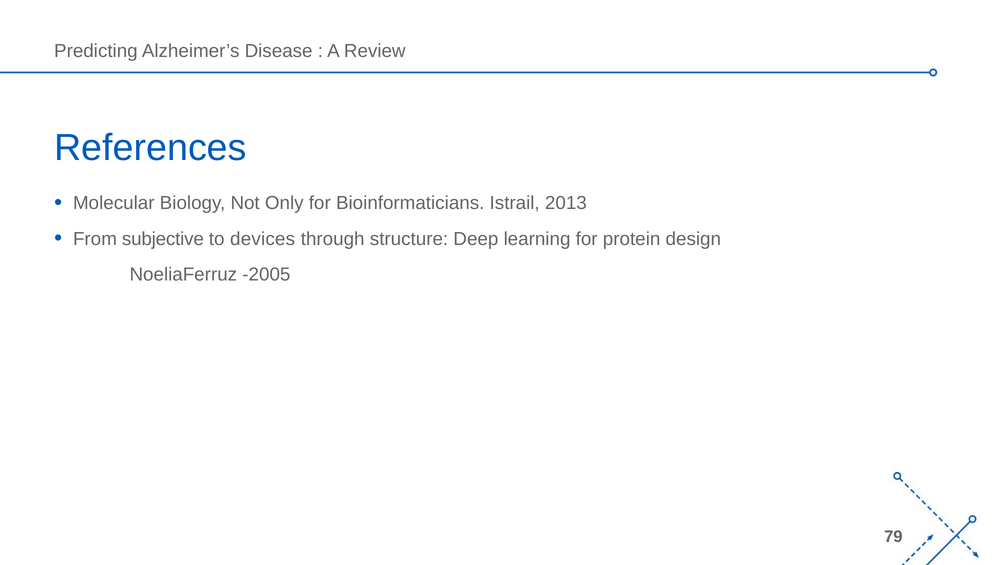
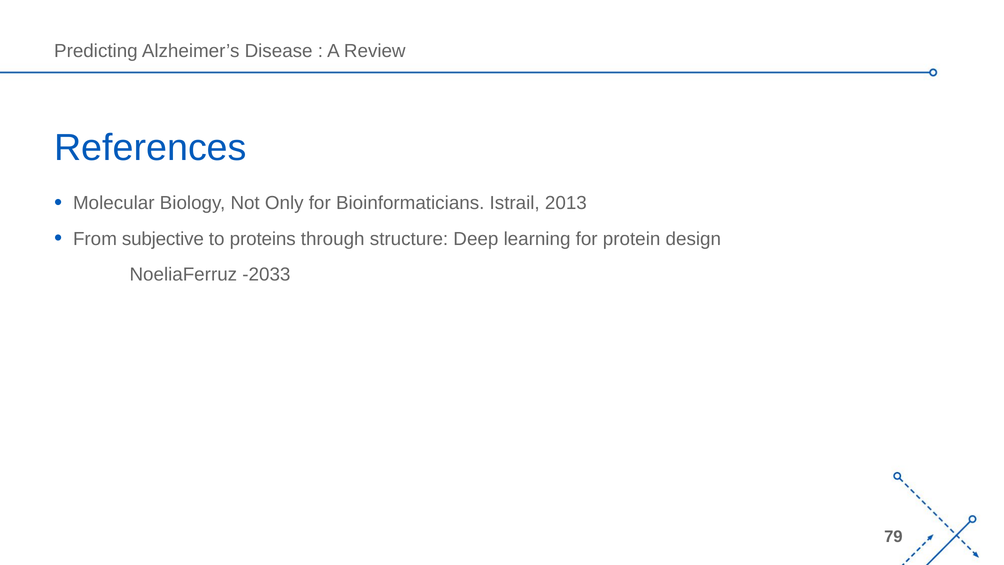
devices: devices -> proteins
-2005: -2005 -> -2033
